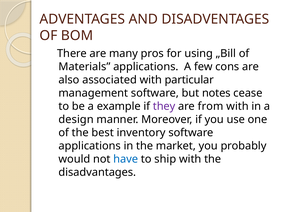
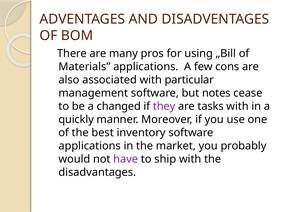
example: example -> changed
from: from -> tasks
design: design -> quickly
have colour: blue -> purple
